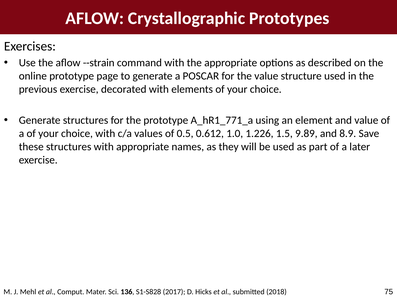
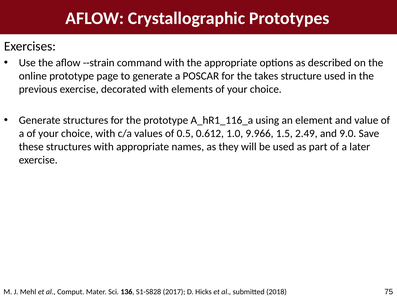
the value: value -> takes
A_hR1_771_a: A_hR1_771_a -> A_hR1_116_a
1.226: 1.226 -> 9.966
9.89: 9.89 -> 2.49
8.9: 8.9 -> 9.0
